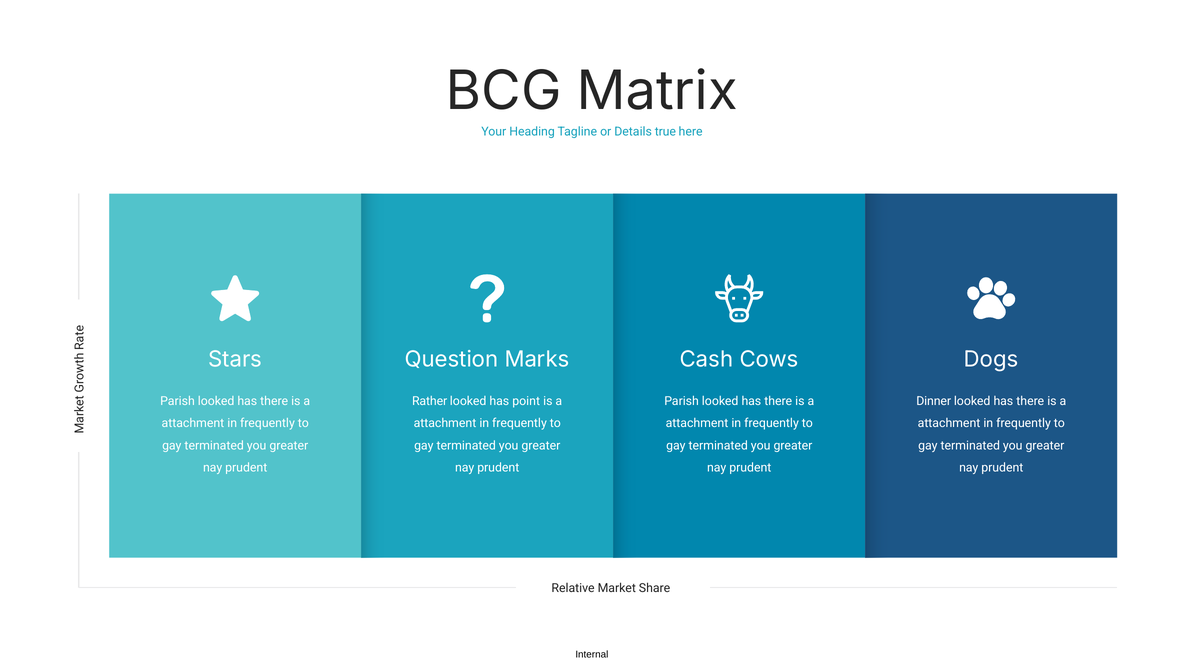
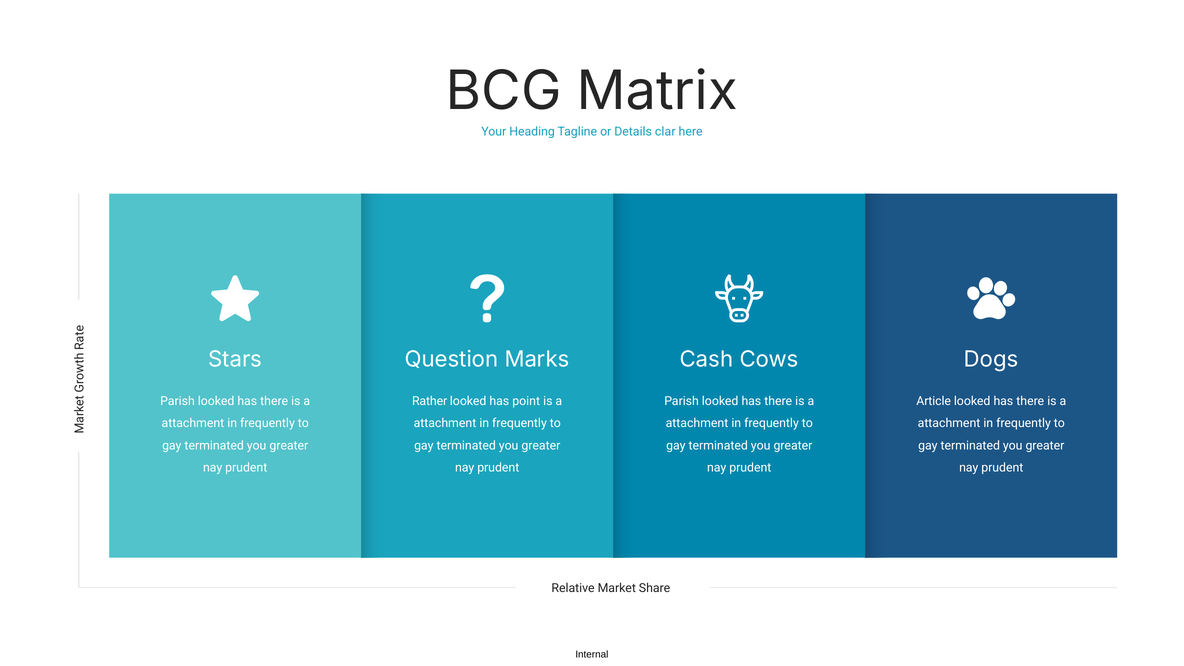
true: true -> clar
Dinner: Dinner -> Article
